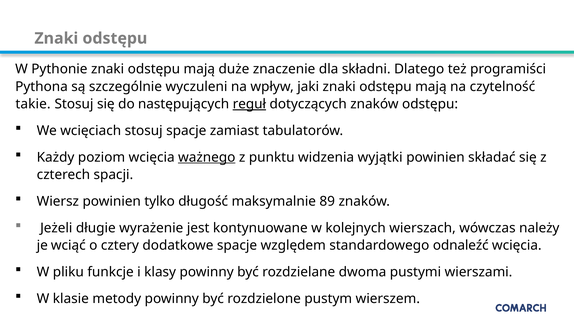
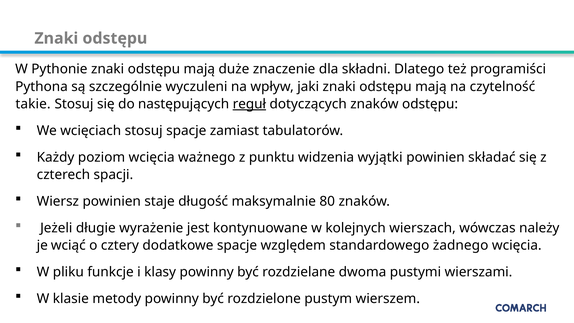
ważnego underline: present -> none
tylko: tylko -> staje
89: 89 -> 80
odnaleźć: odnaleźć -> żadnego
